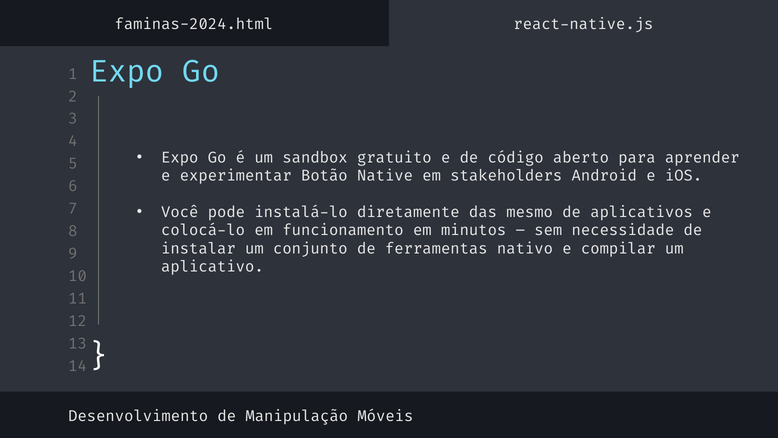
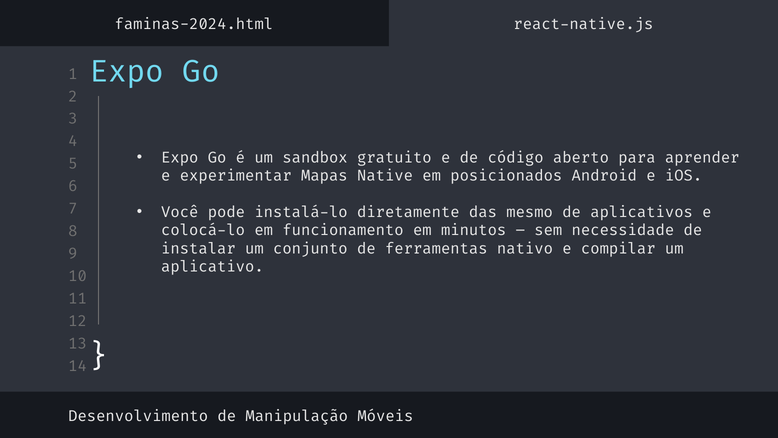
Botão: Botão -> Mapas
stakeholders: stakeholders -> posicionados
